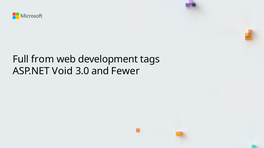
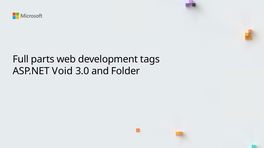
from: from -> parts
Fewer: Fewer -> Folder
